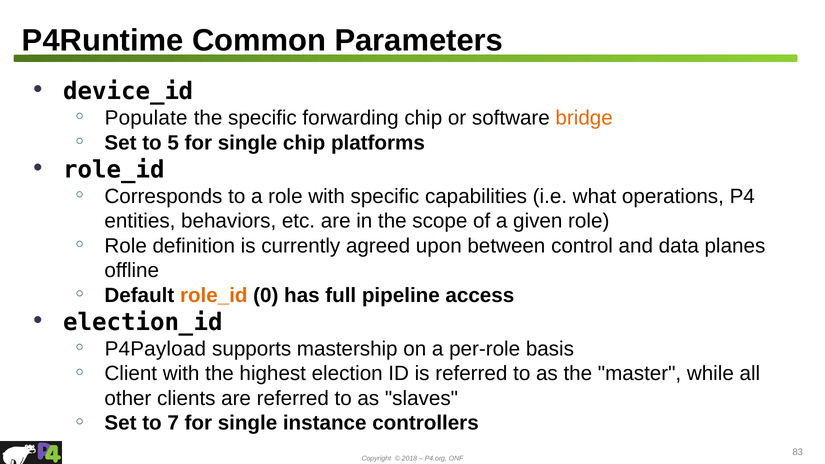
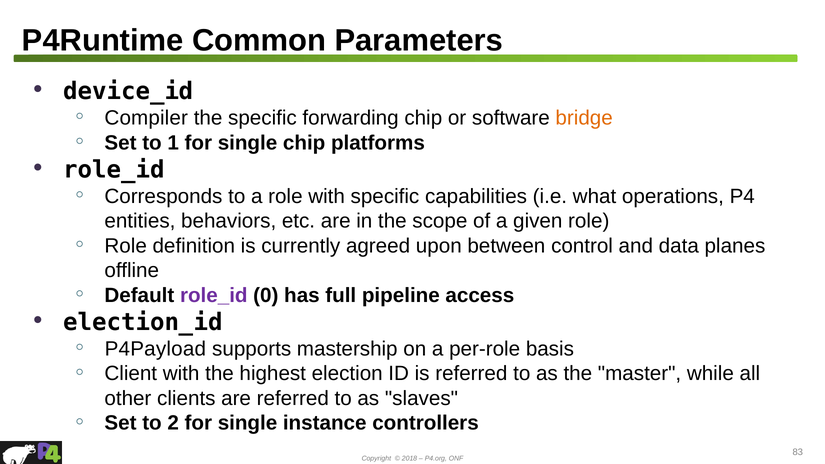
Populate: Populate -> Compiler
5: 5 -> 1
role_id at (214, 295) colour: orange -> purple
7: 7 -> 2
